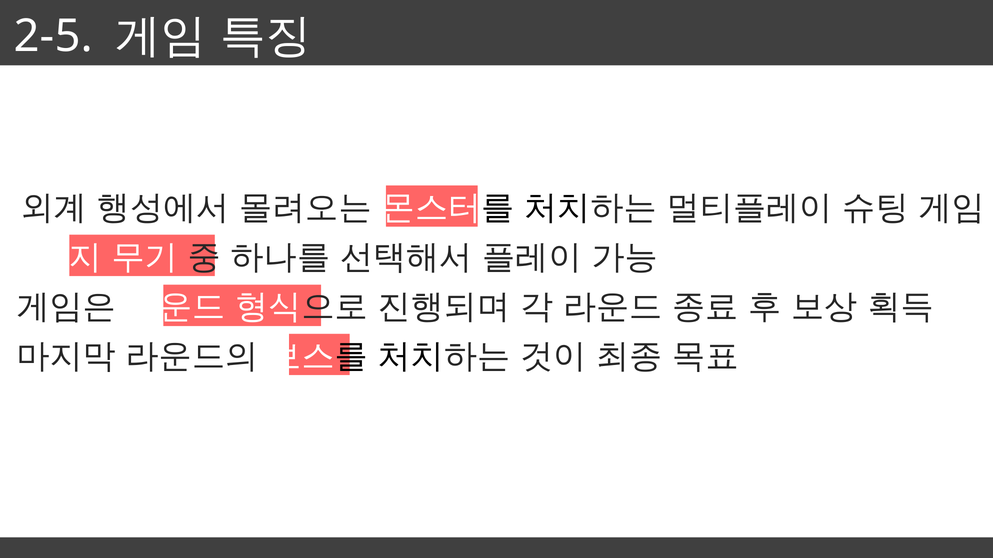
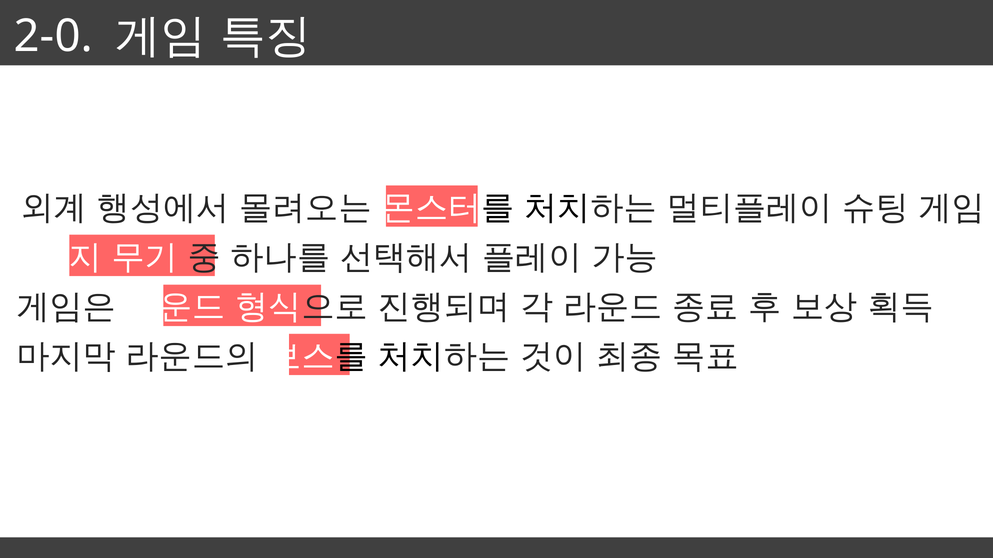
2-5: 2-5 -> 2-0
